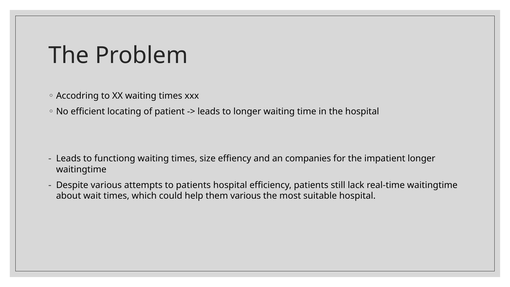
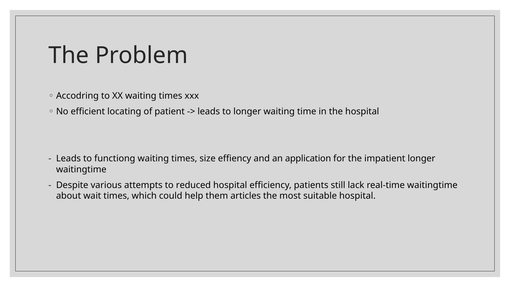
companies: companies -> application
to patients: patients -> reduced
them various: various -> articles
